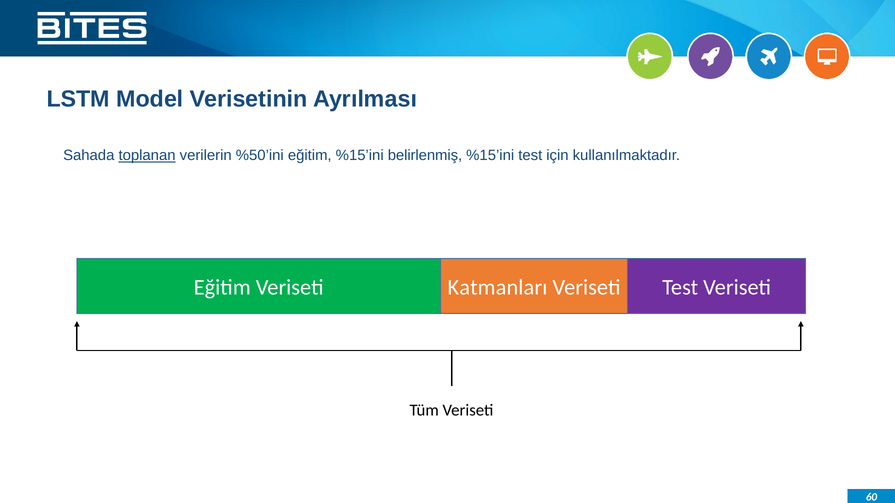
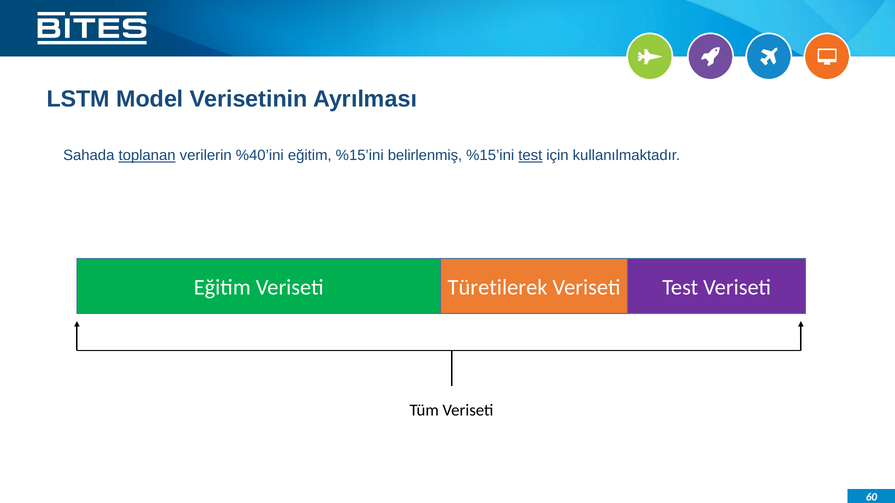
%50’ini: %50’ini -> %40’ini
test at (530, 156) underline: none -> present
Katmanları: Katmanları -> Türetilerek
